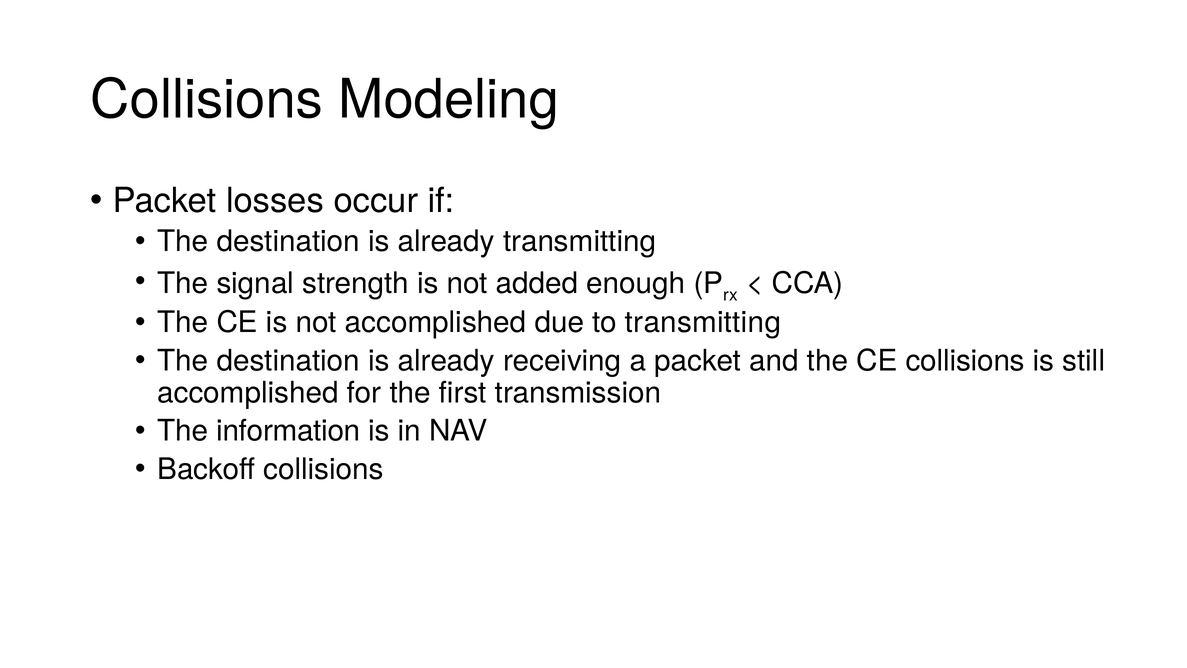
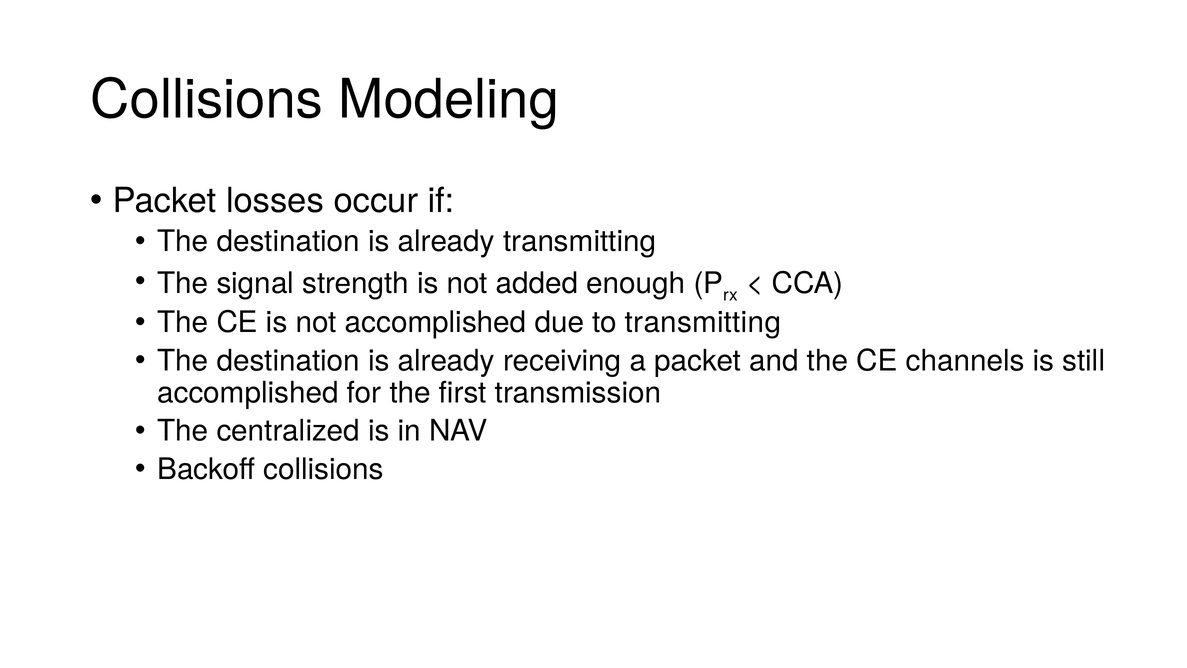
CE collisions: collisions -> channels
information: information -> centralized
